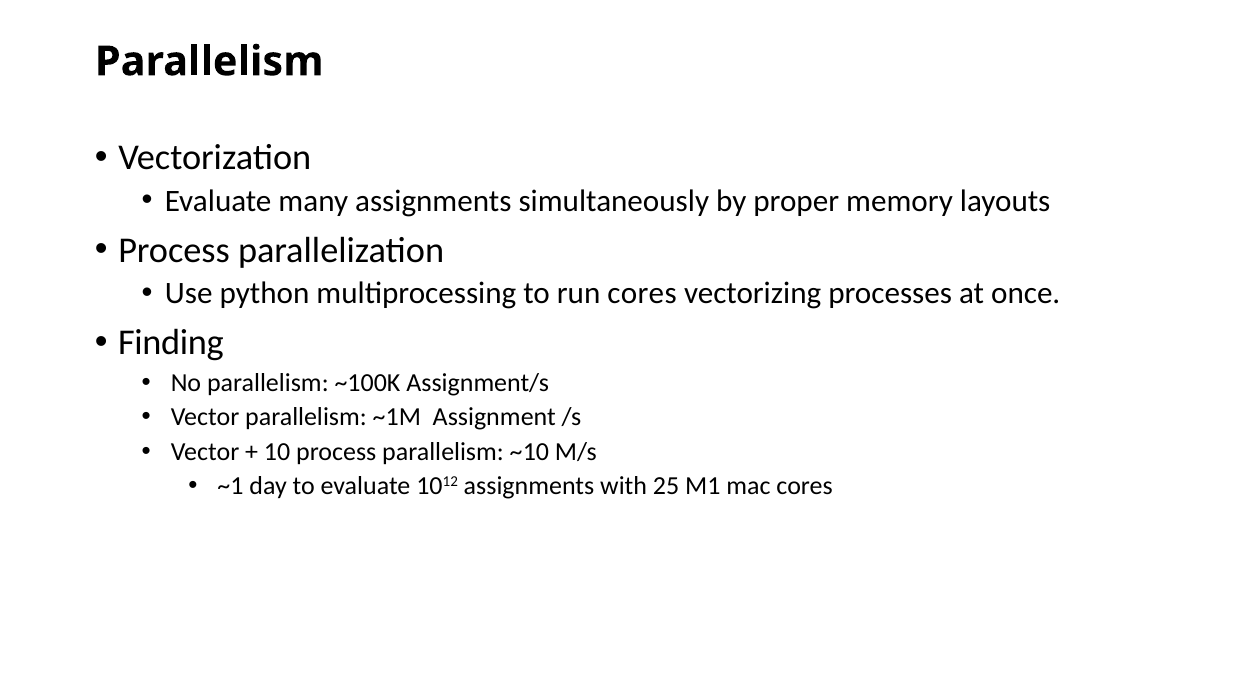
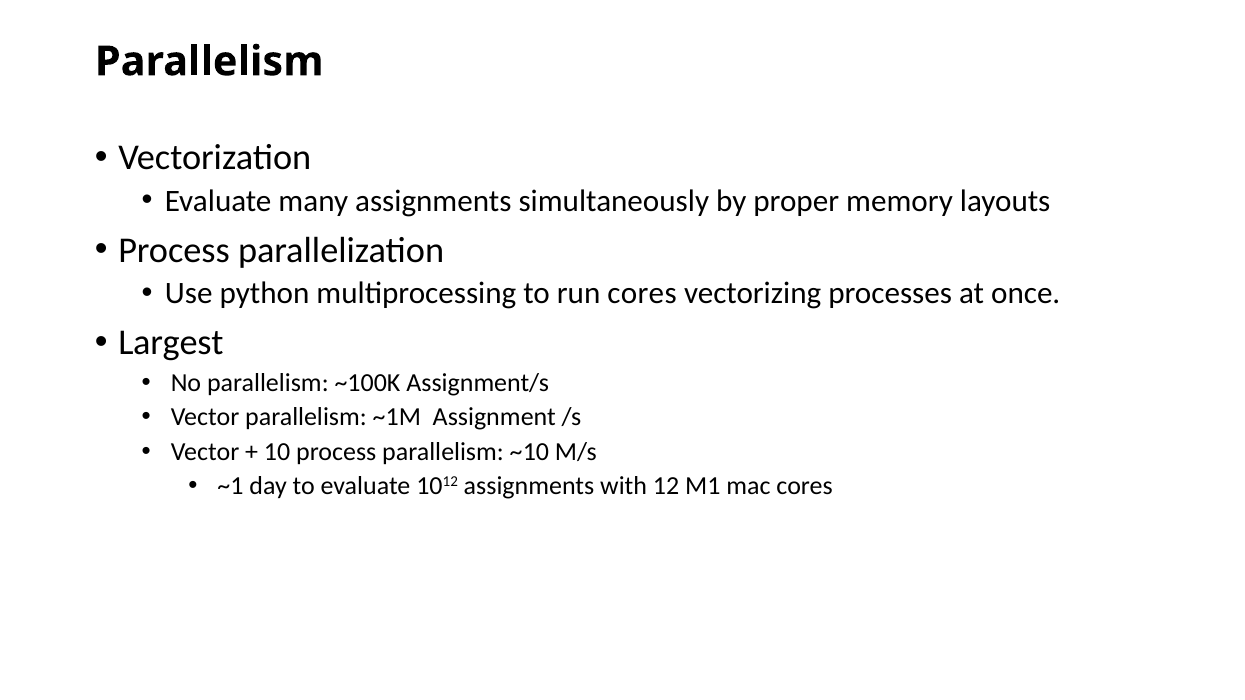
Finding: Finding -> Largest
25: 25 -> 12
